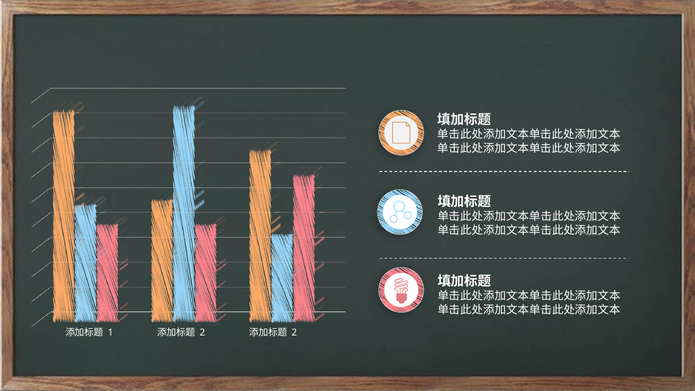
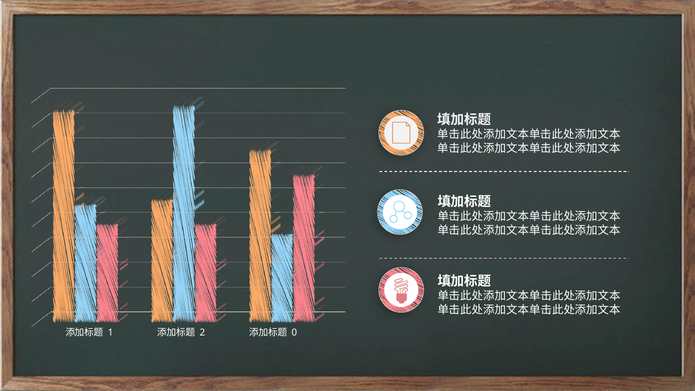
2 at (294, 333): 2 -> 0
